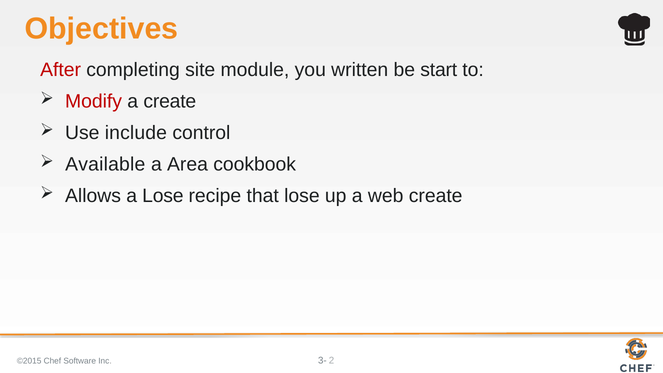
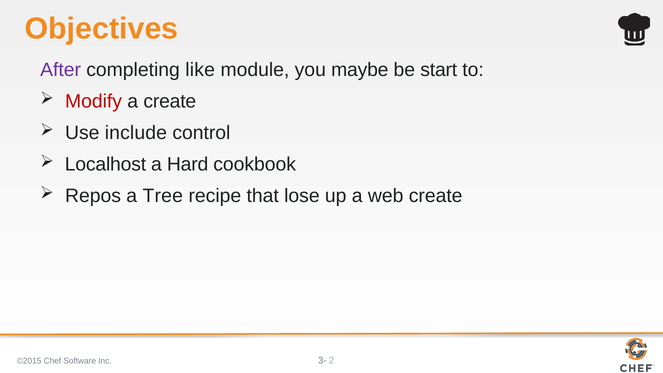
After colour: red -> purple
site: site -> like
written: written -> maybe
Available: Available -> Localhost
Area: Area -> Hard
Allows: Allows -> Repos
a Lose: Lose -> Tree
